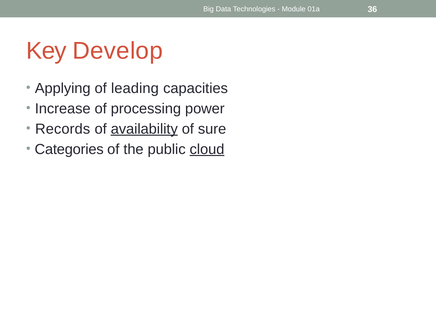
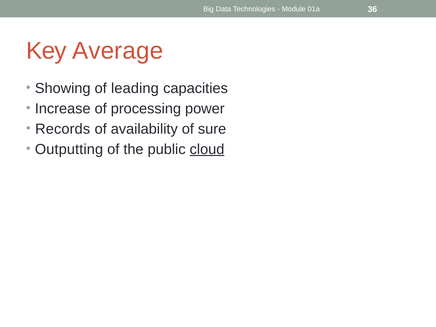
Develop: Develop -> Average
Applying: Applying -> Showing
availability underline: present -> none
Categories: Categories -> Outputting
